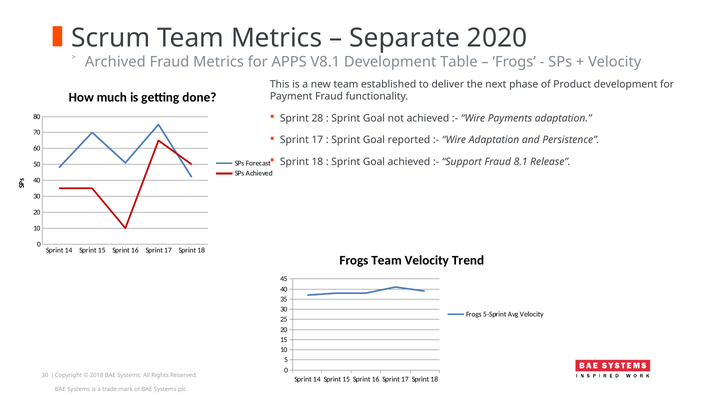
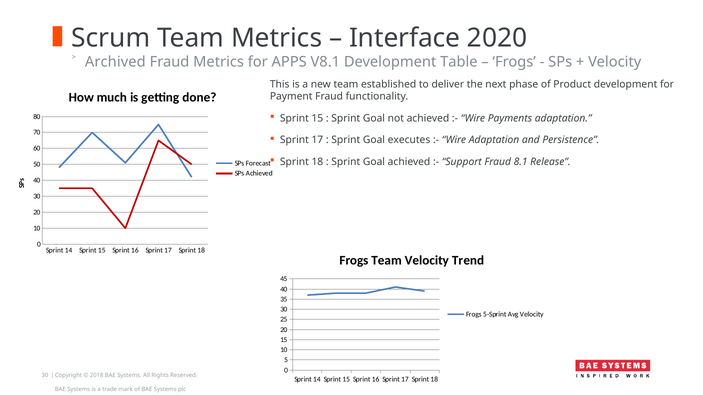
Separate: Separate -> Interface
28 at (317, 118): 28 -> 15
reported: reported -> executes
